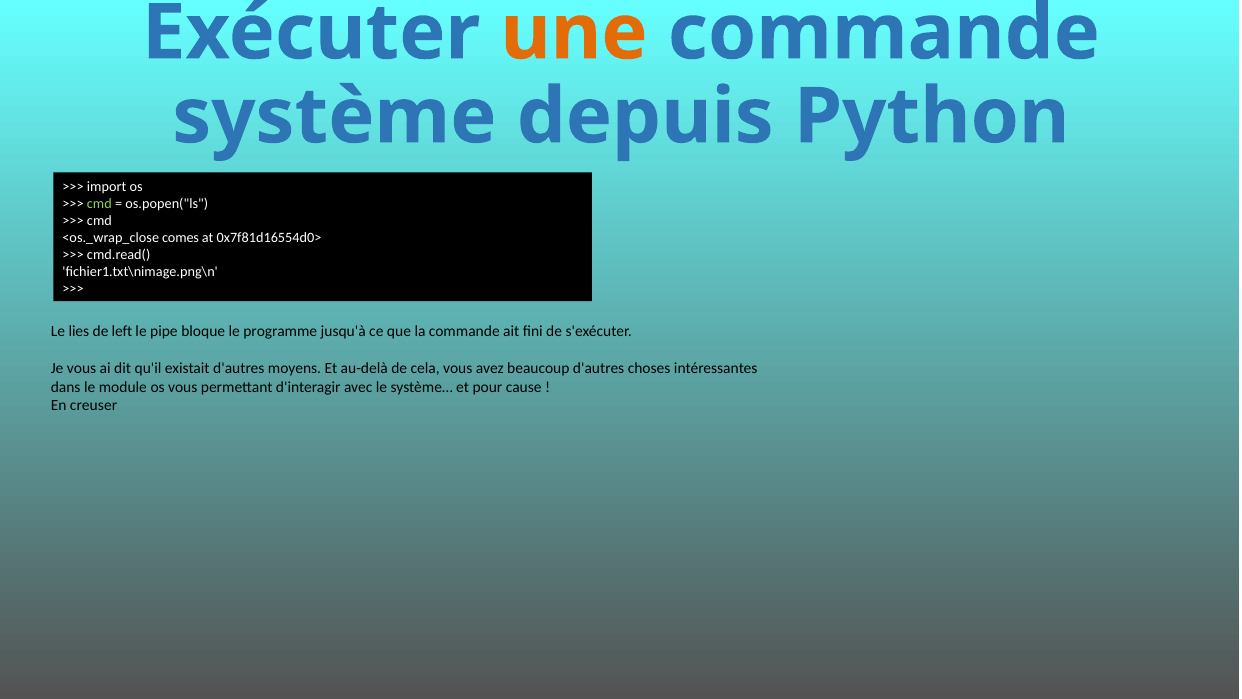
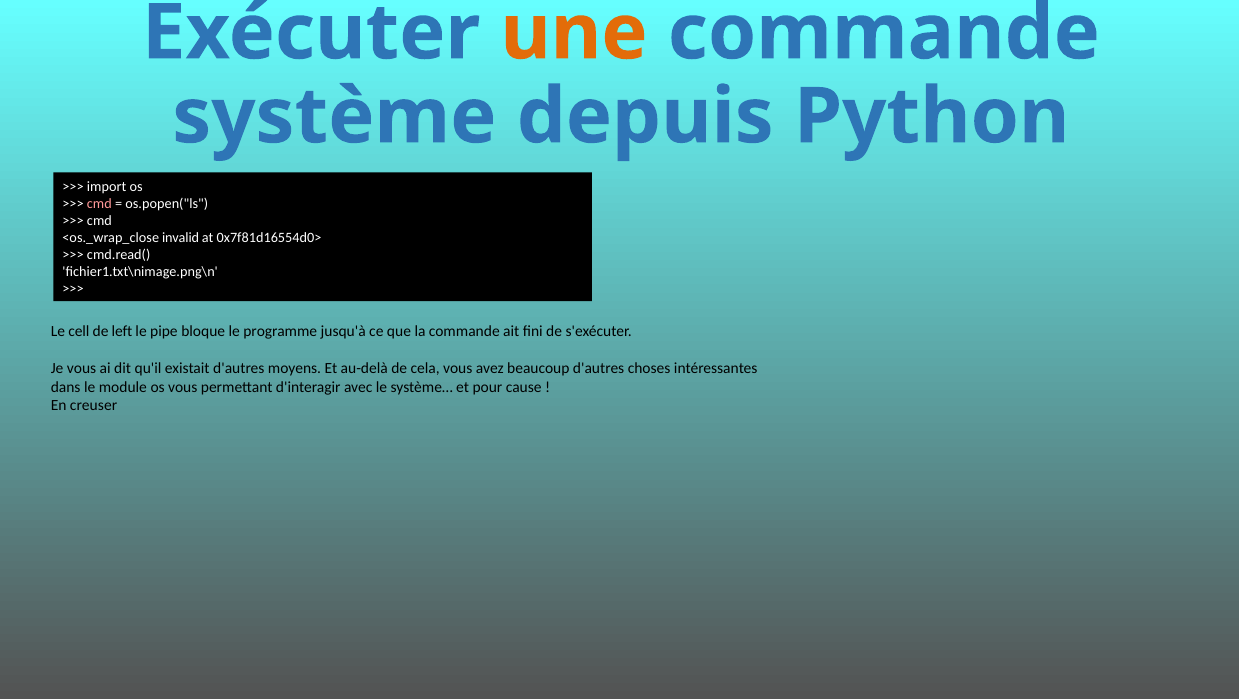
cmd at (99, 204) colour: light green -> pink
comes: comes -> invalid
lies: lies -> cell
